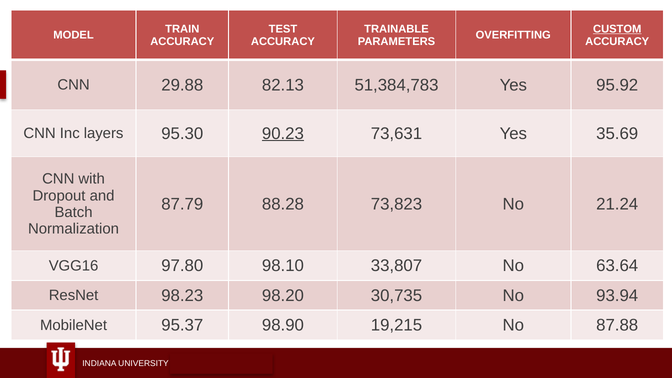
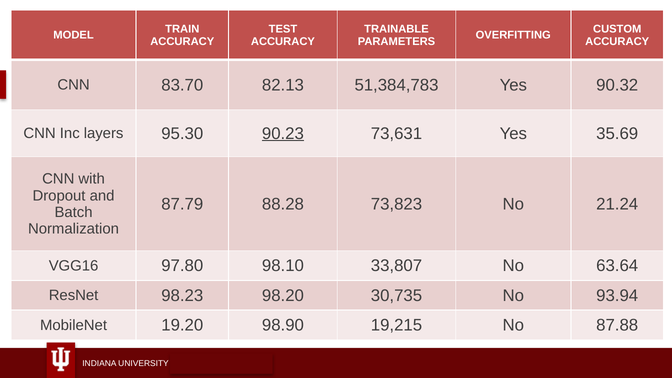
CUSTOM underline: present -> none
29.88: 29.88 -> 83.70
95.92: 95.92 -> 90.32
95.37: 95.37 -> 19.20
